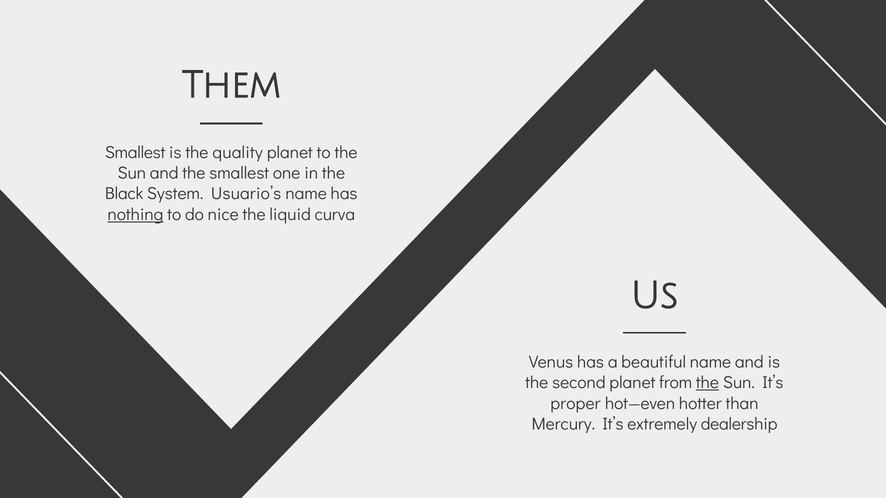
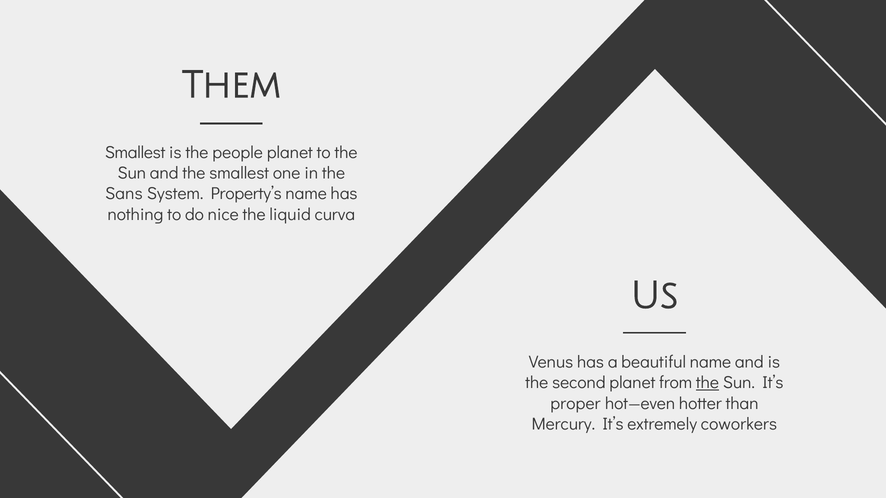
quality: quality -> people
Black: Black -> Sans
Usuario’s: Usuario’s -> Property’s
nothing underline: present -> none
dealership: dealership -> coworkers
